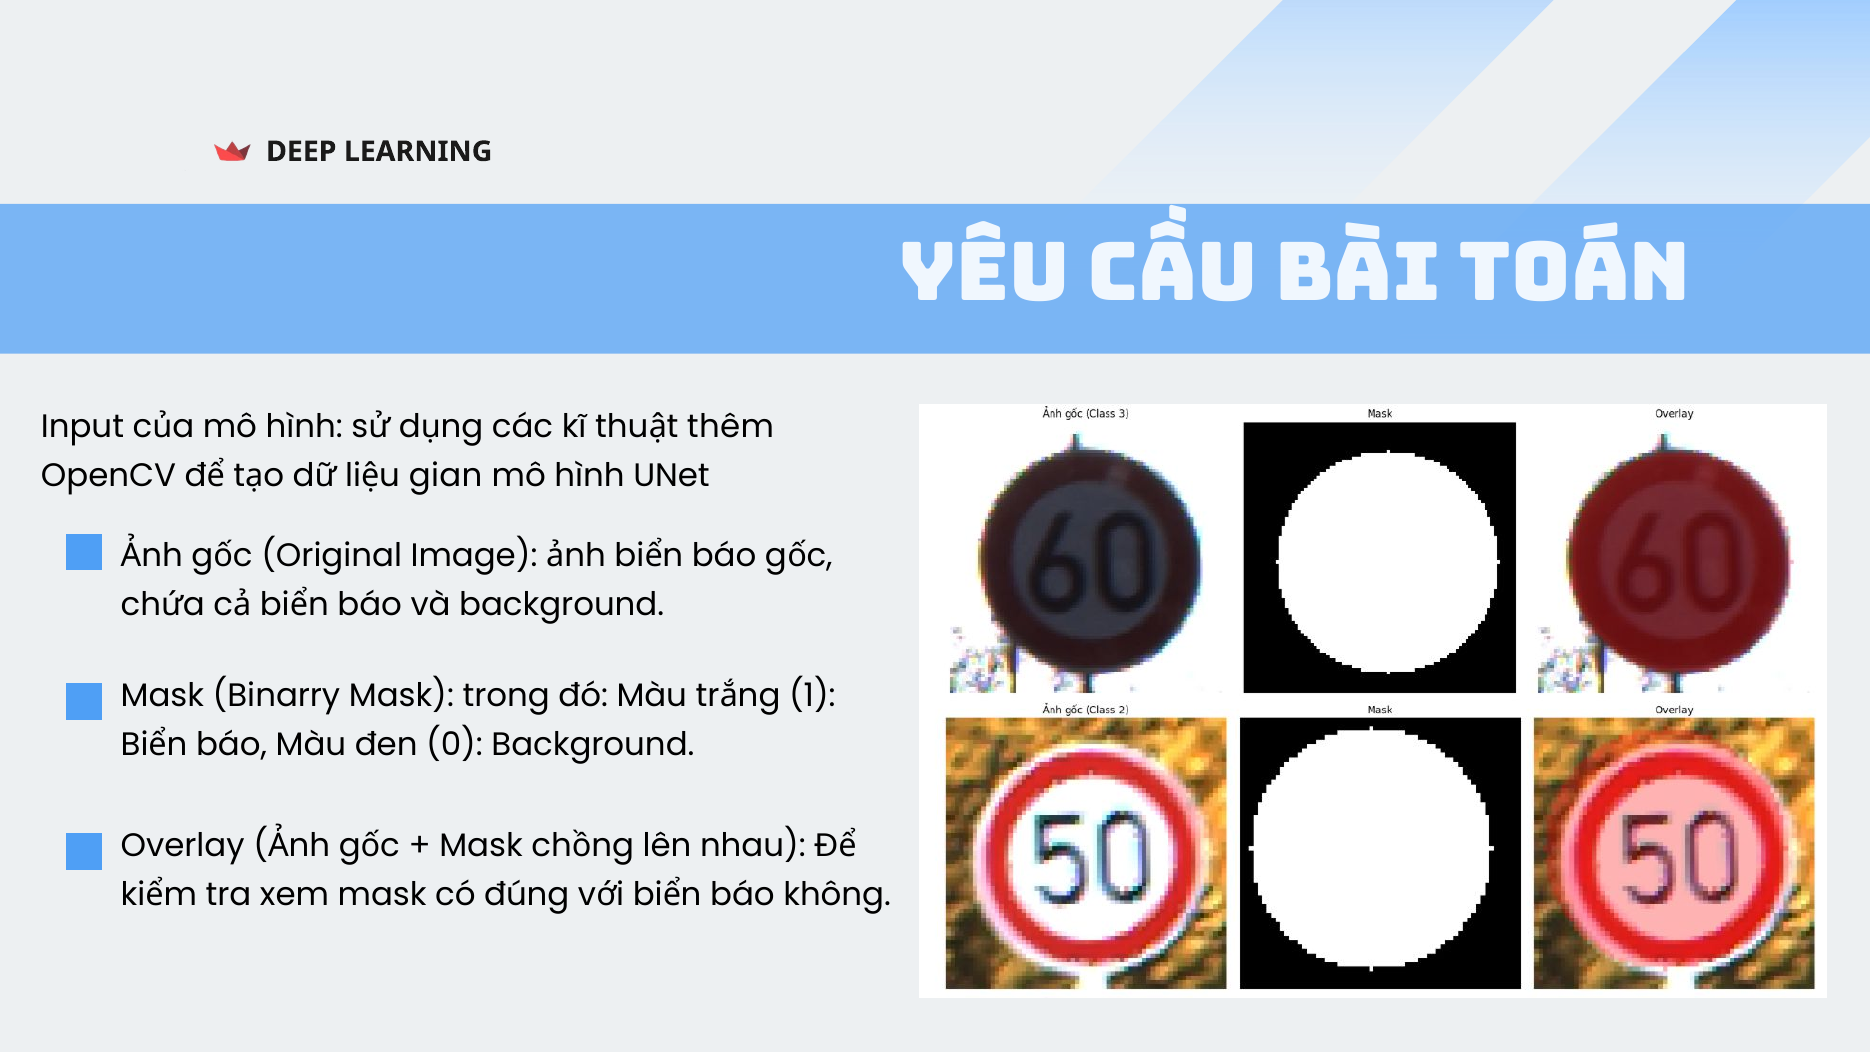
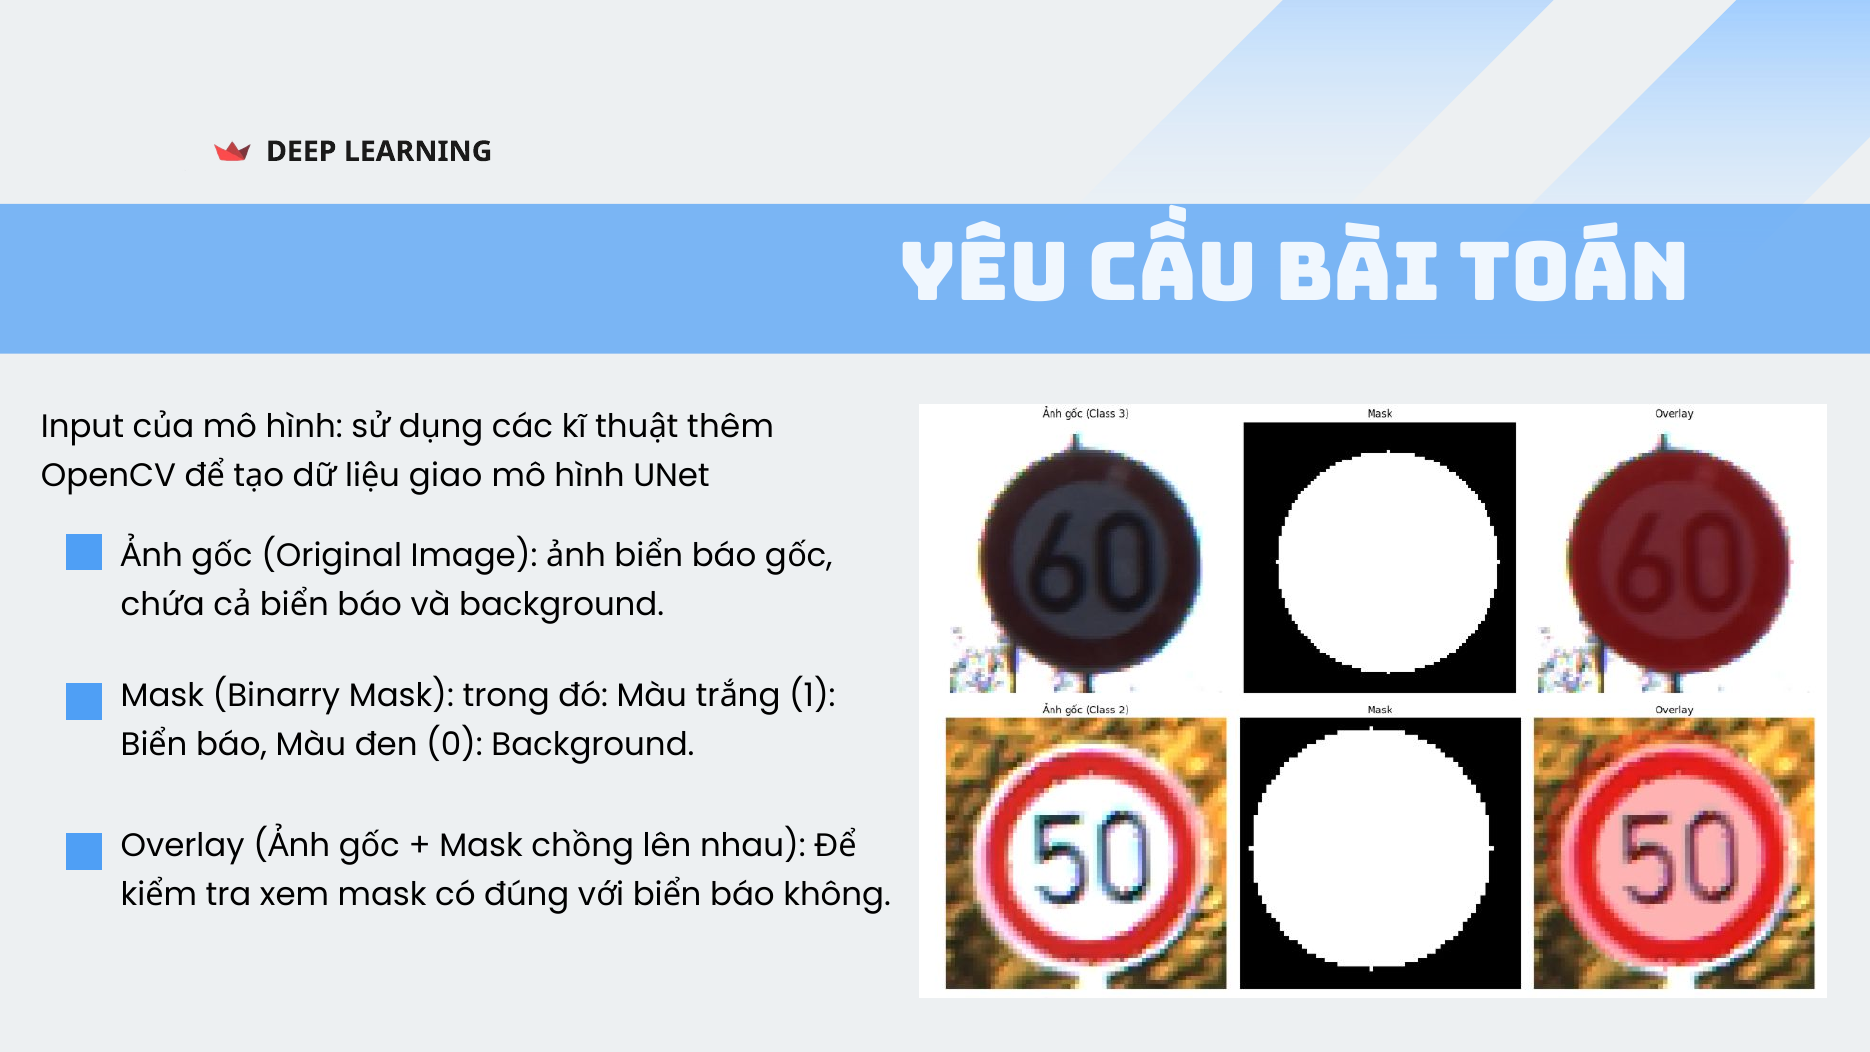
gian: gian -> giao
